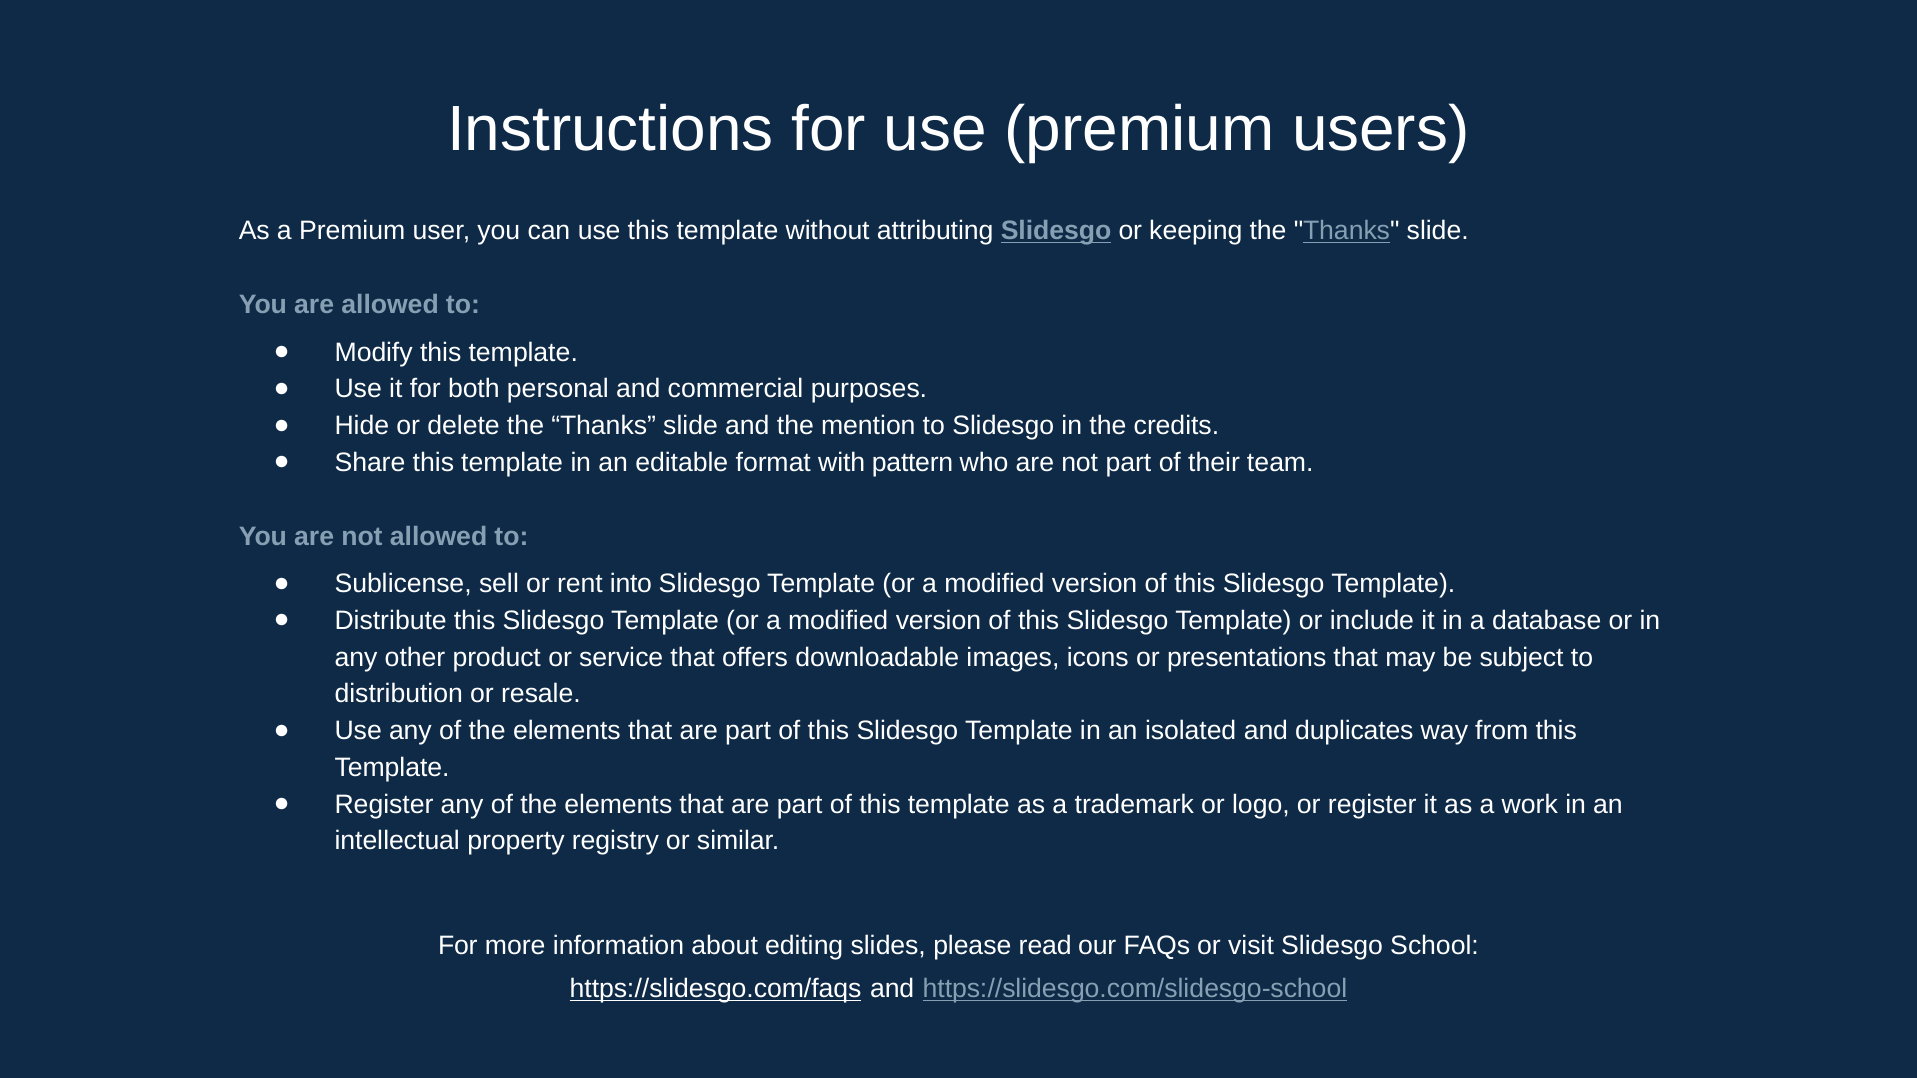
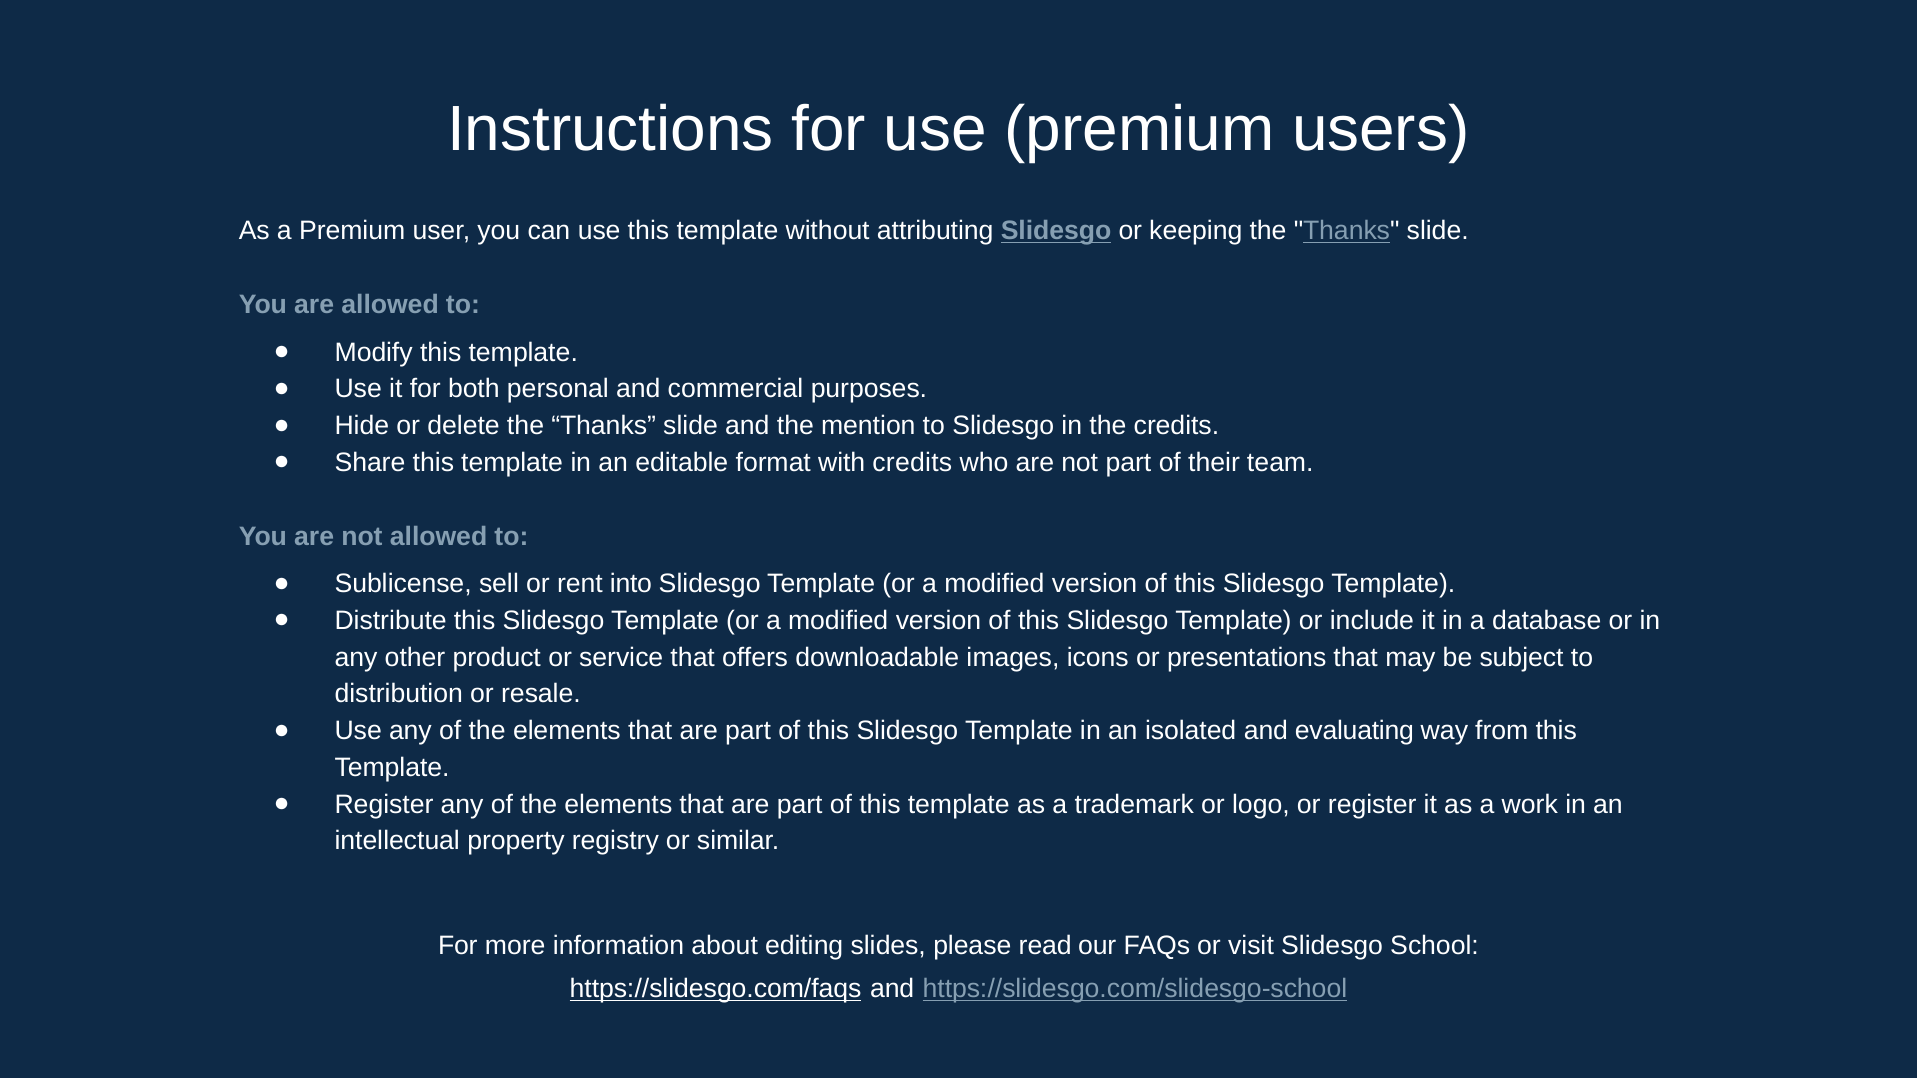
with pattern: pattern -> credits
duplicates: duplicates -> evaluating
